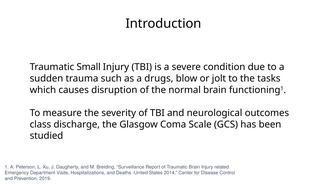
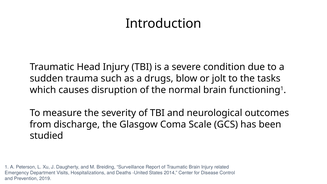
Small: Small -> Head
class: class -> from
